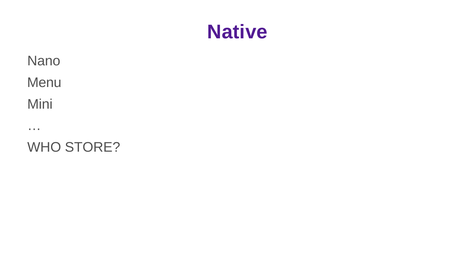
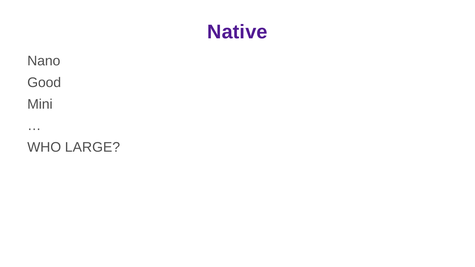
Menu: Menu -> Good
STORE: STORE -> LARGE
